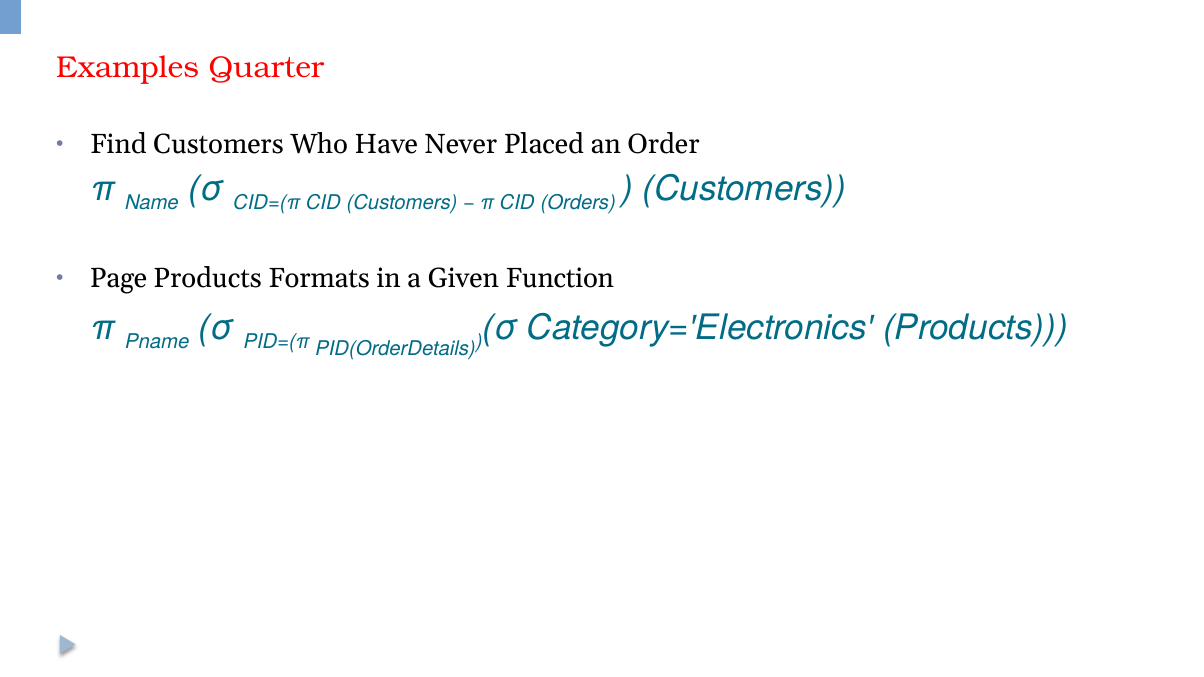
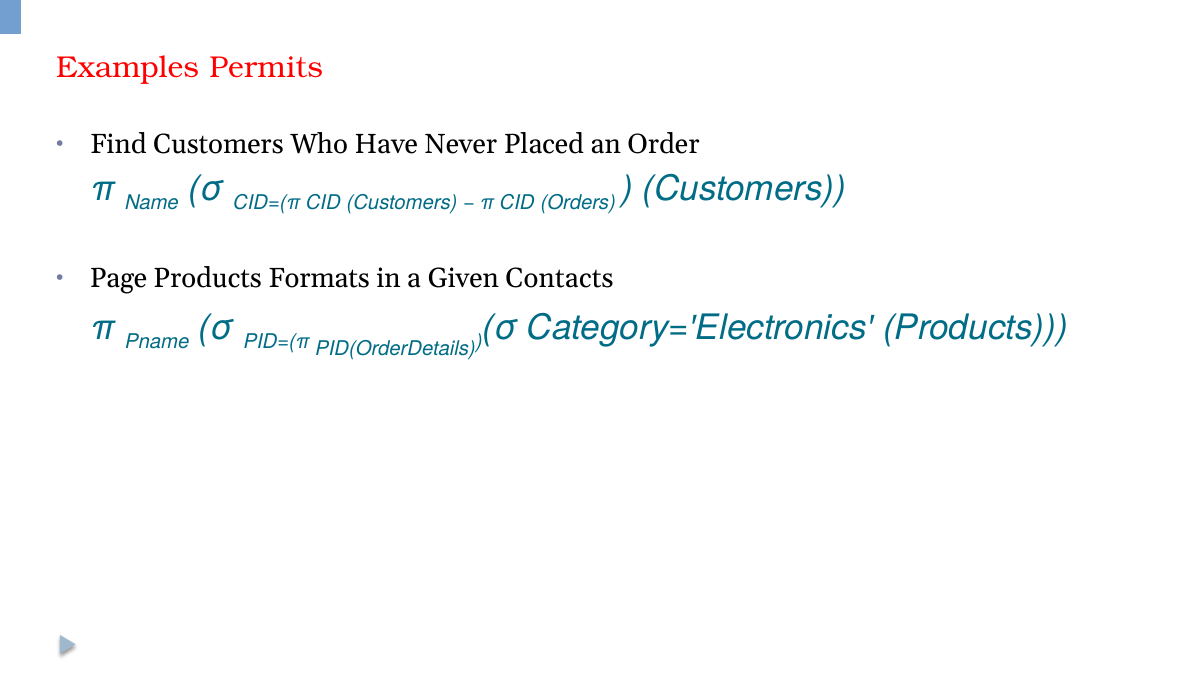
Quarter: Quarter -> Permits
Function: Function -> Contacts
